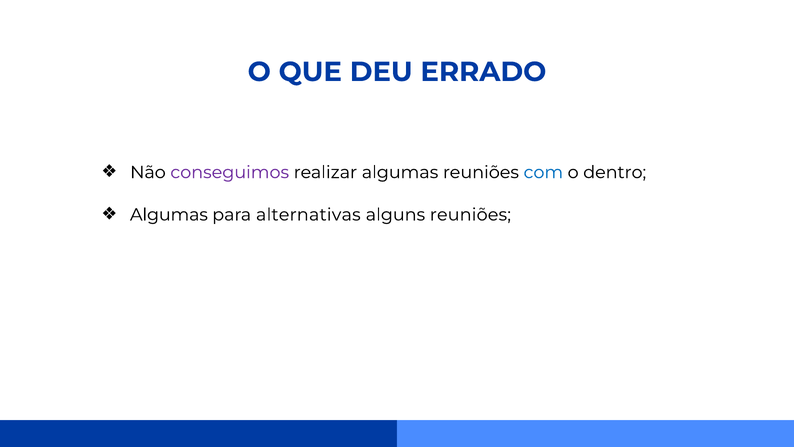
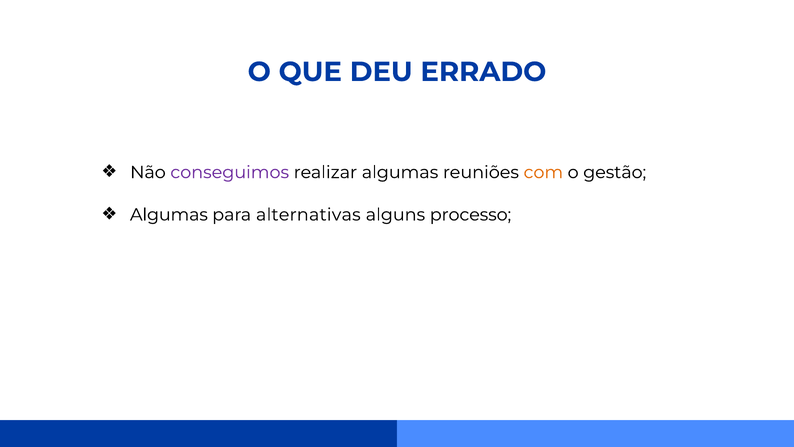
com colour: blue -> orange
dentro: dentro -> gestão
alguns reuniões: reuniões -> processo
